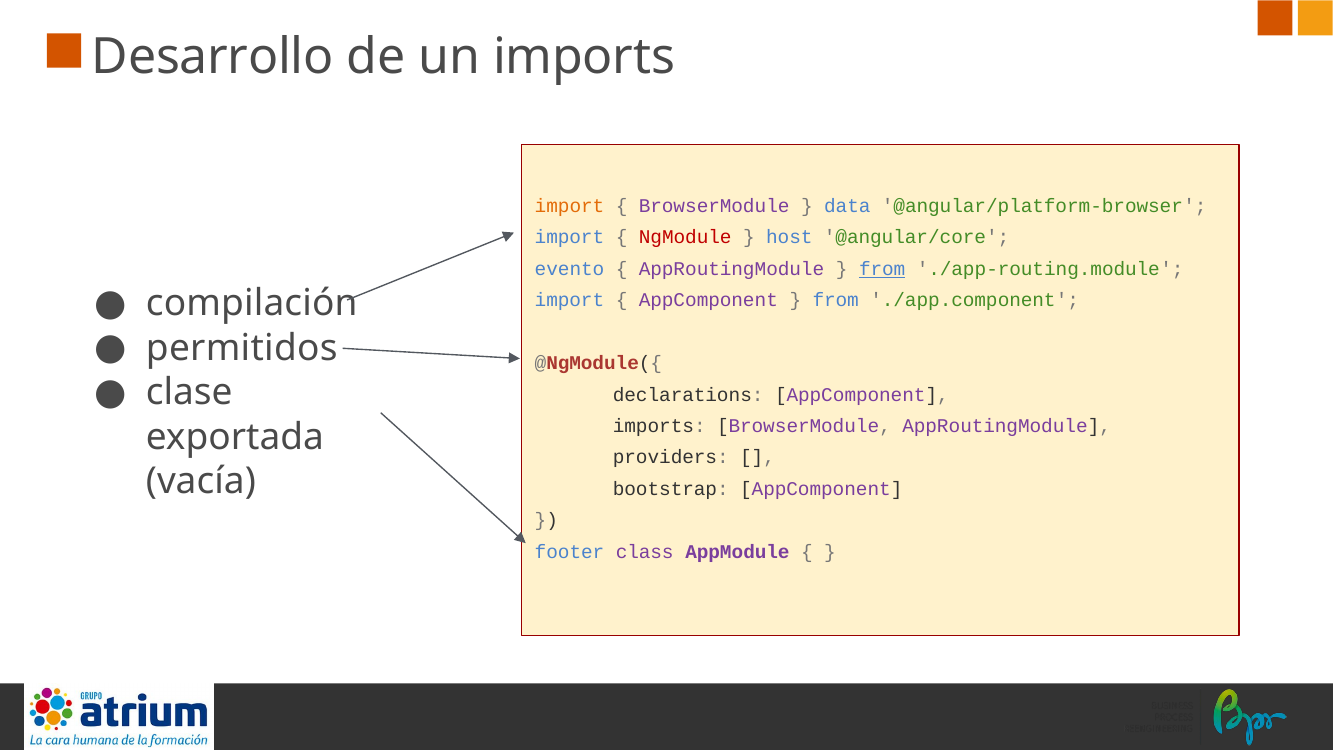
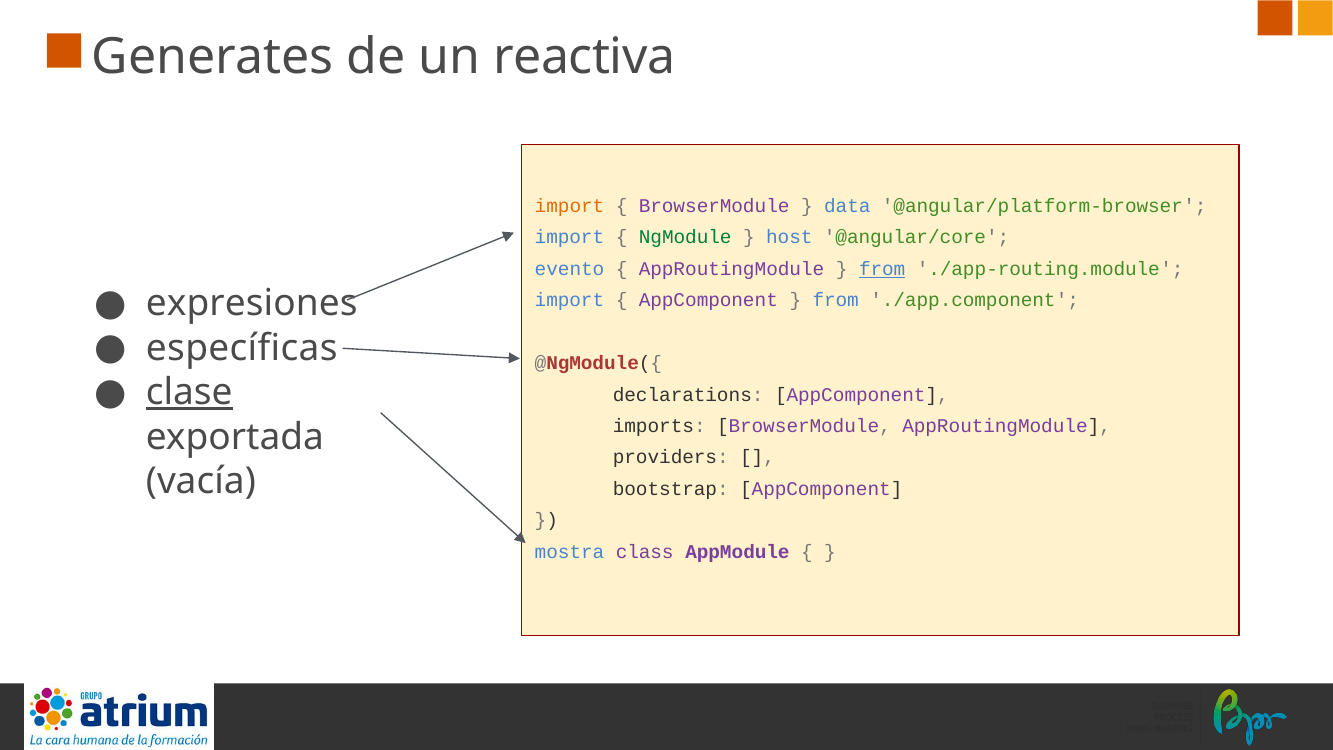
Desarrollo: Desarrollo -> Generates
un imports: imports -> reactiva
NgModule colour: red -> green
compilación: compilación -> expresiones
permitidos: permitidos -> específicas
clase underline: none -> present
footer: footer -> mostra
